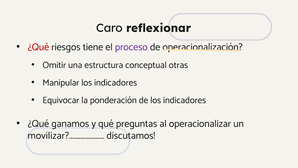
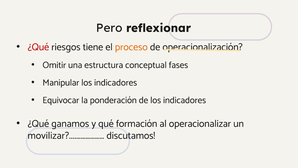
Caro: Caro -> Pero
proceso colour: purple -> orange
otras: otras -> fases
preguntas: preguntas -> formación
